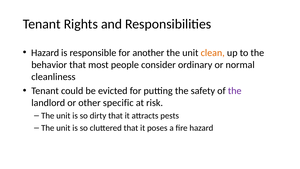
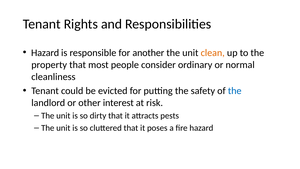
behavior: behavior -> property
the at (235, 91) colour: purple -> blue
specific: specific -> interest
